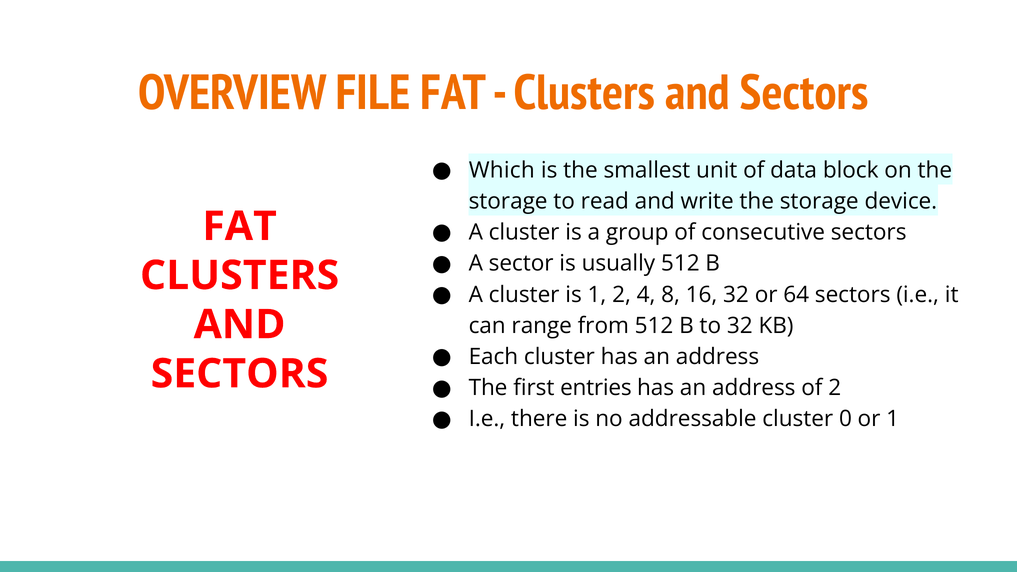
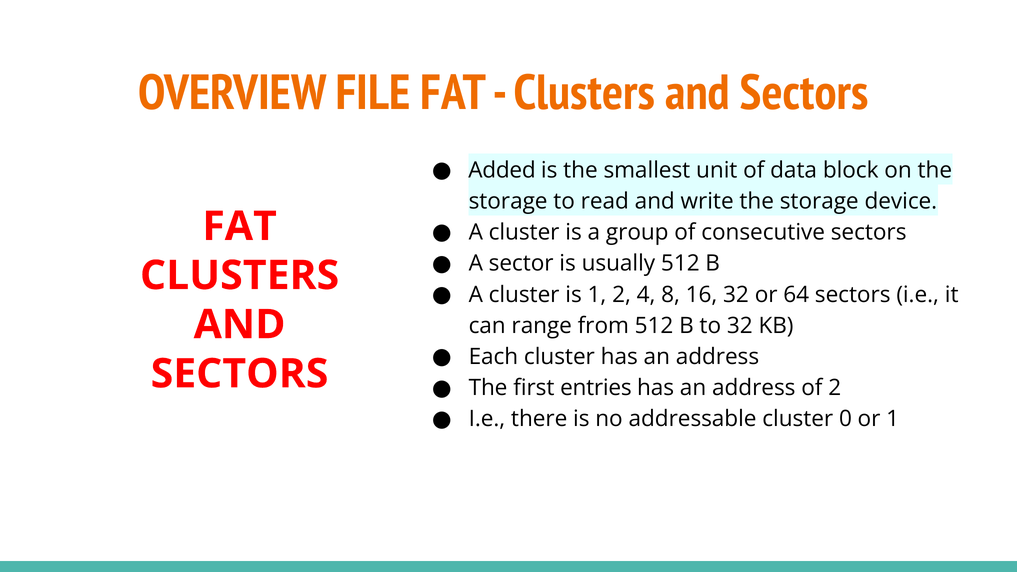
Which: Which -> Added
